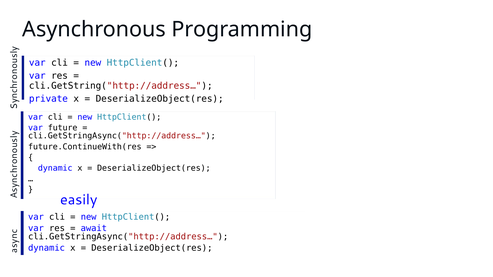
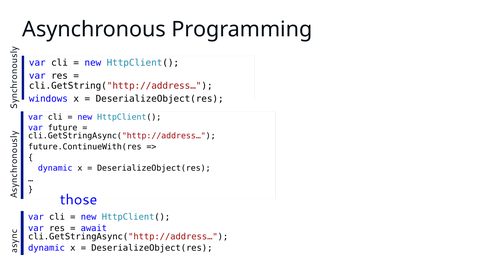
private: private -> windows
easily: easily -> those
